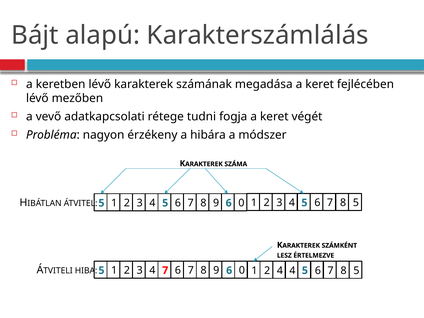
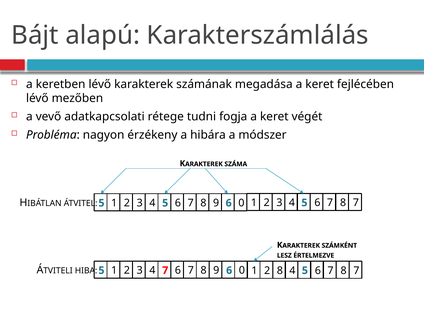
5 at (356, 203): 5 -> 7
2 4: 4 -> 8
5 at (356, 271): 5 -> 7
